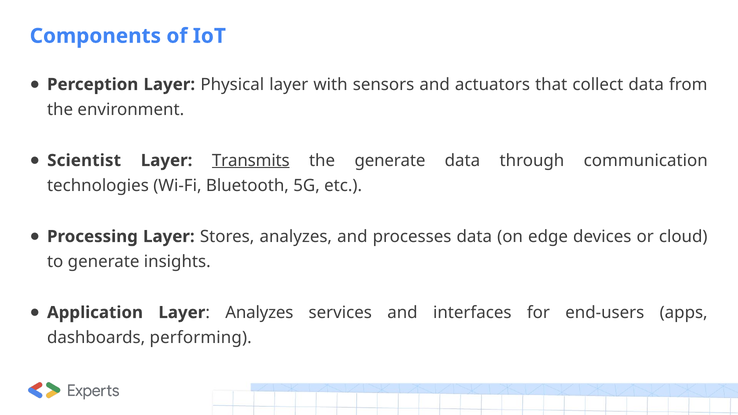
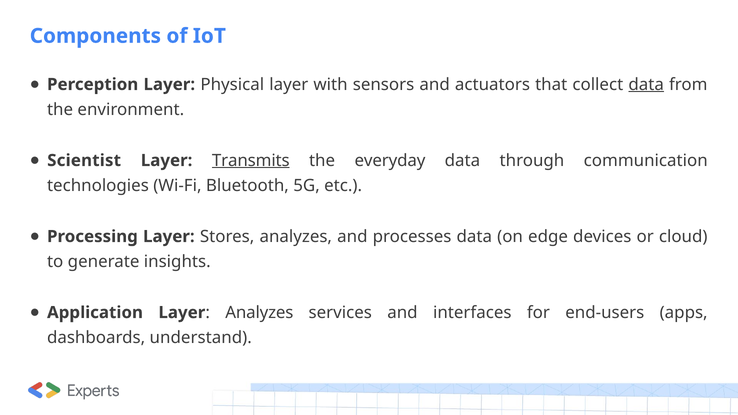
data at (646, 84) underline: none -> present
the generate: generate -> everyday
performing: performing -> understand
